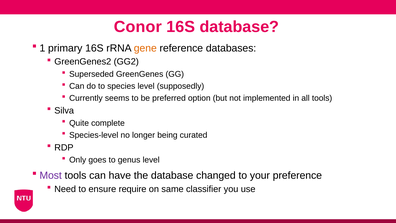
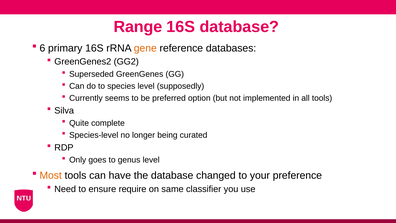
Conor: Conor -> Range
1: 1 -> 6
Most colour: purple -> orange
